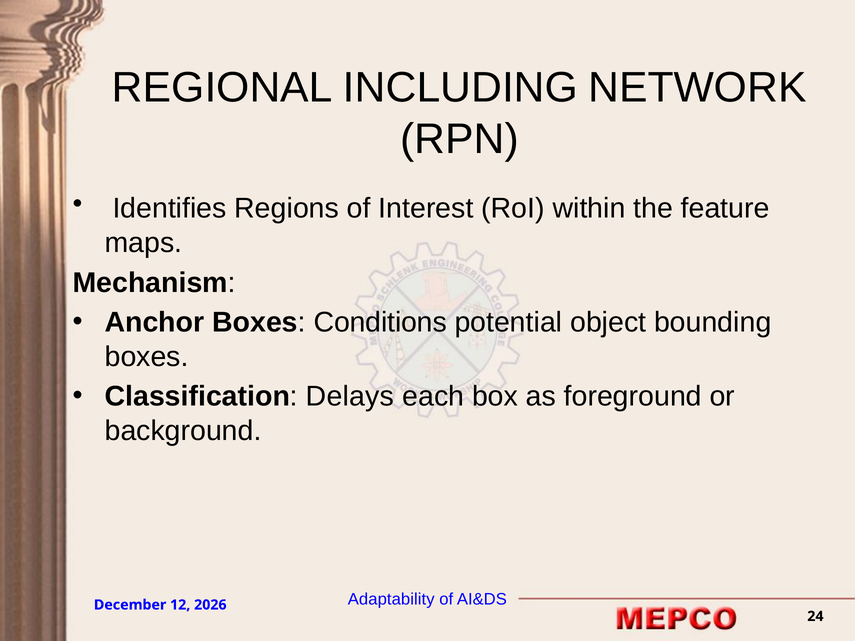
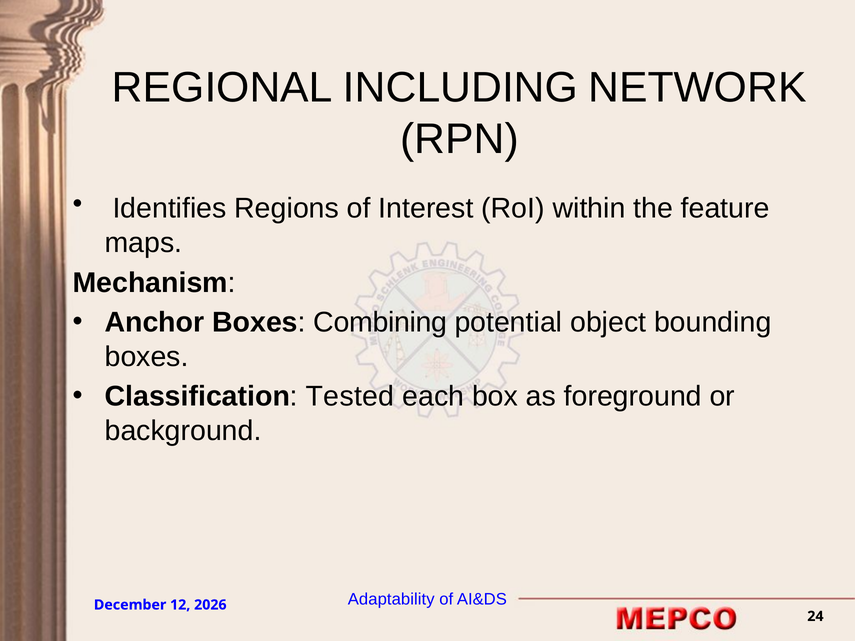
Conditions: Conditions -> Combining
Delays: Delays -> Tested
